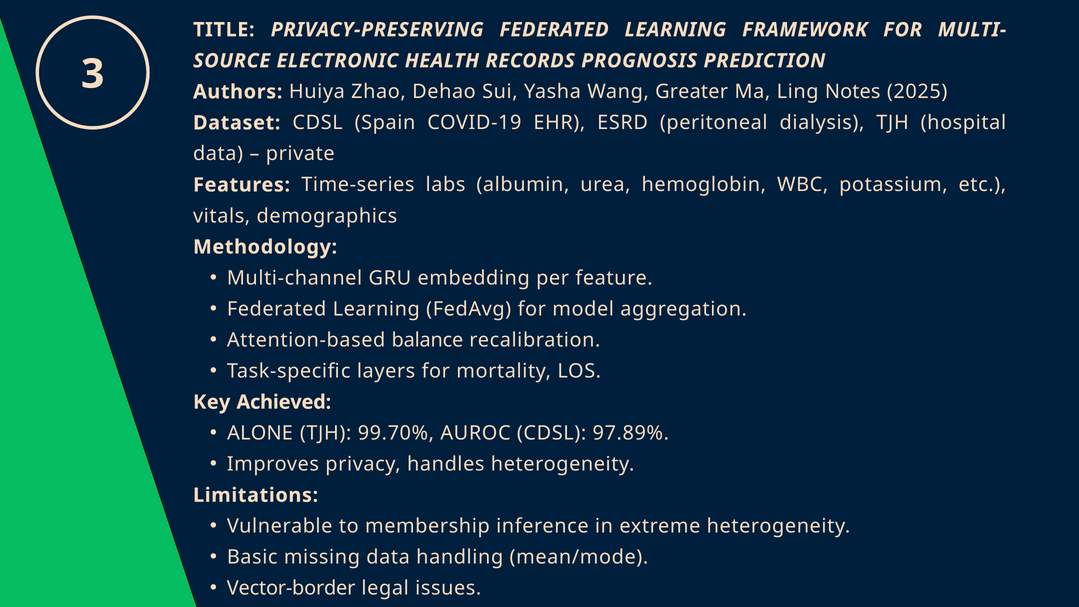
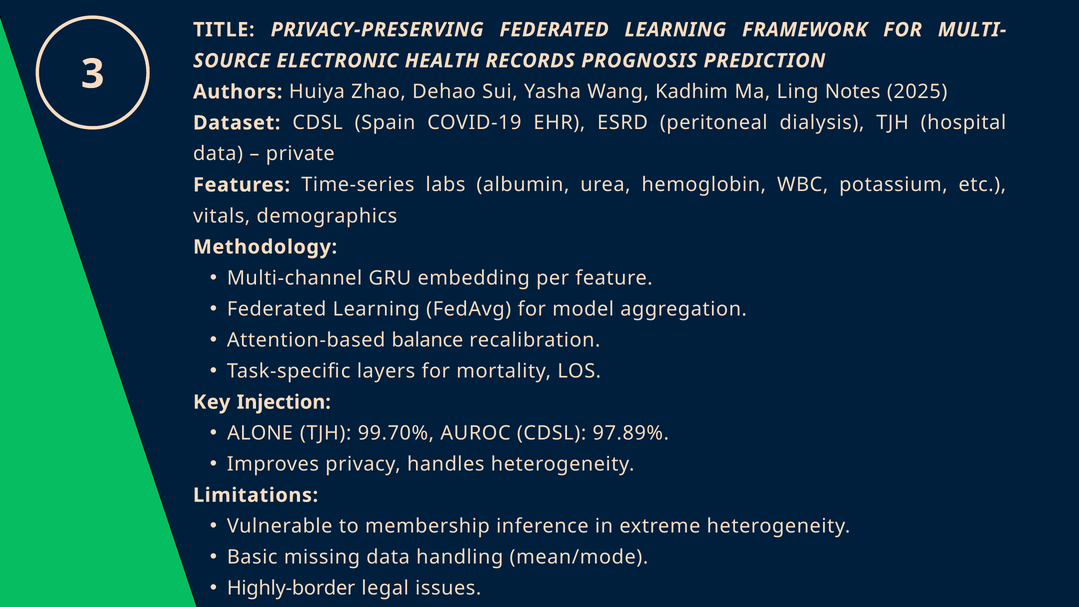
Greater: Greater -> Kadhim
Achieved: Achieved -> Injection
Vector-border: Vector-border -> Highly-border
